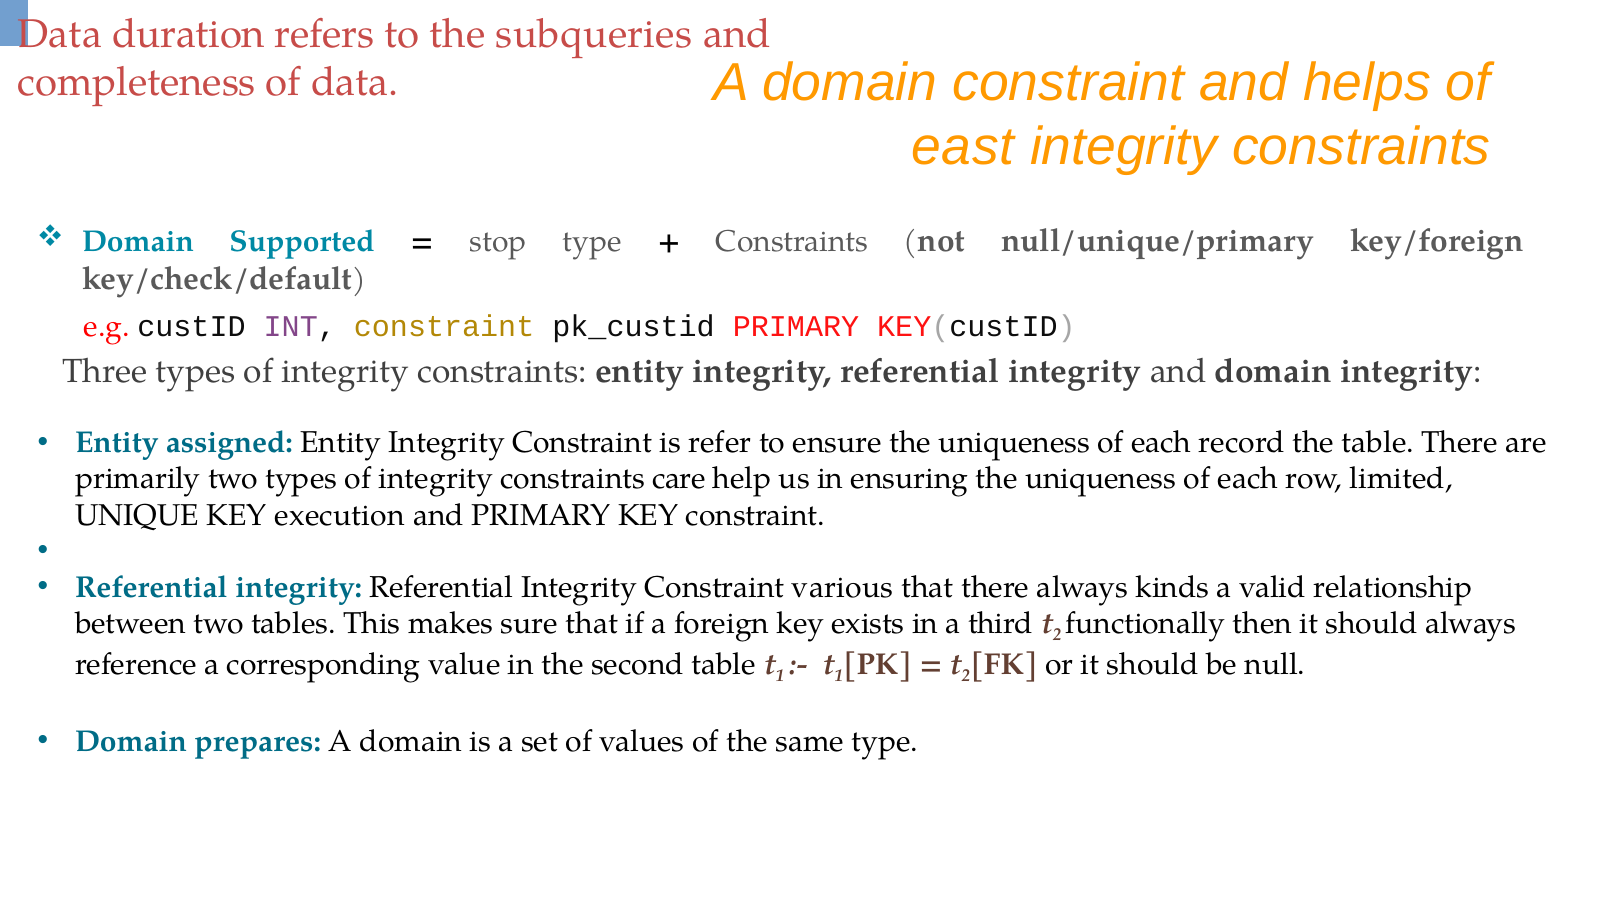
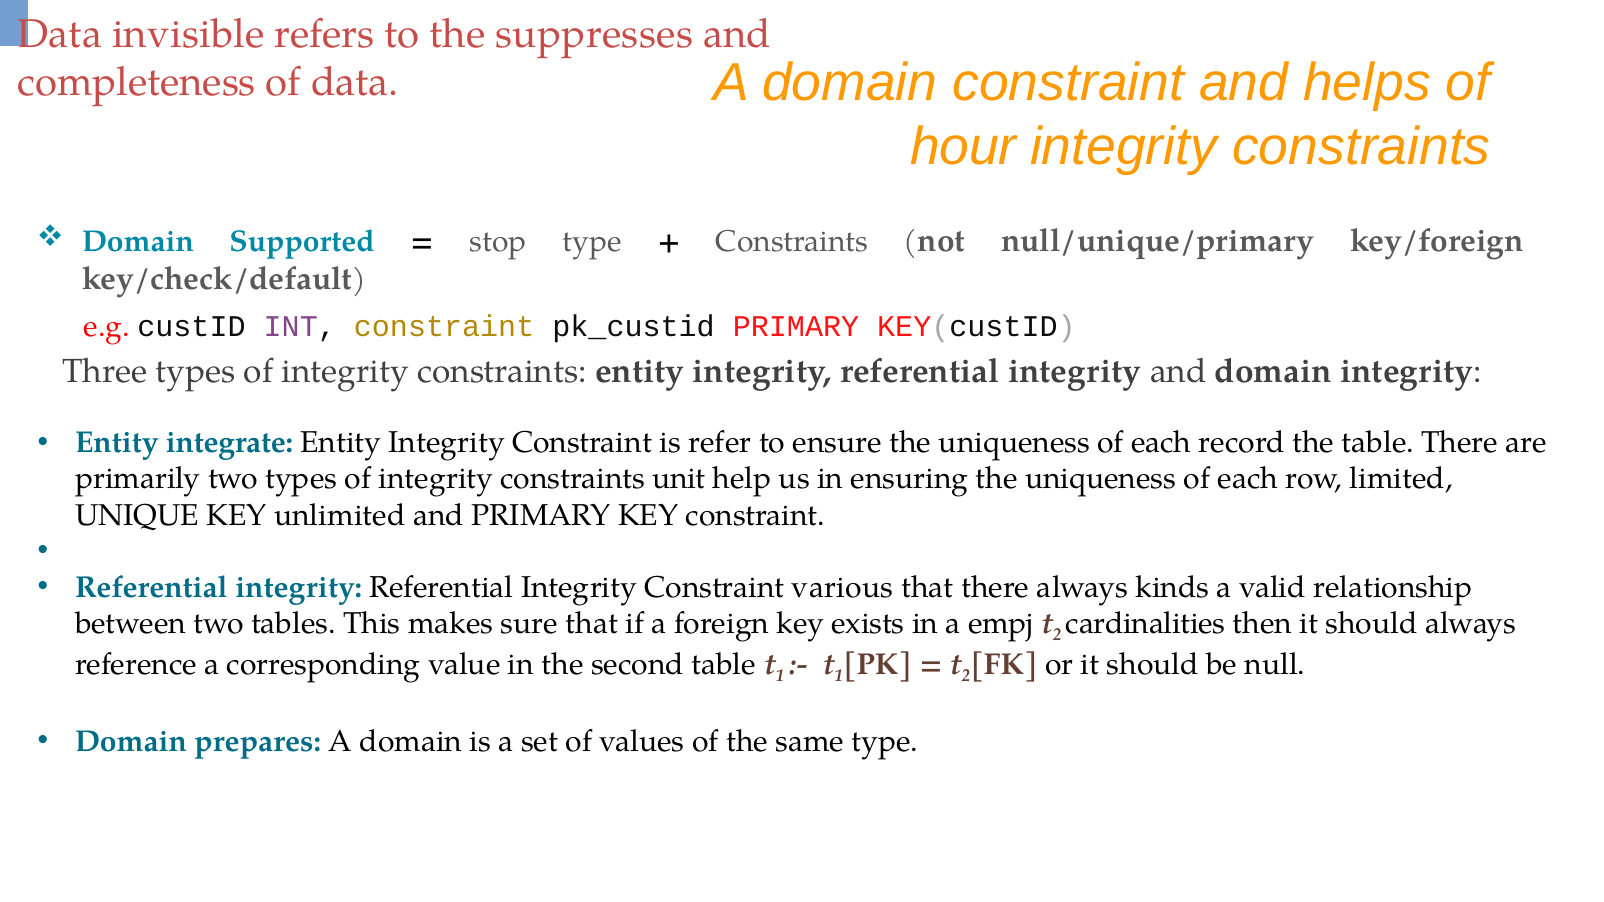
duration: duration -> invisible
subqueries: subqueries -> suppresses
east: east -> hour
assigned: assigned -> integrate
care: care -> unit
execution: execution -> unlimited
third: third -> empj
functionally: functionally -> cardinalities
